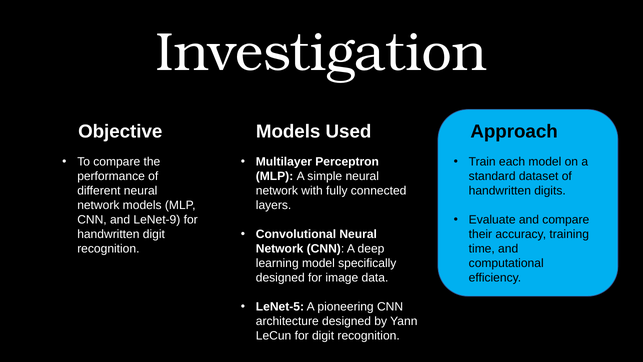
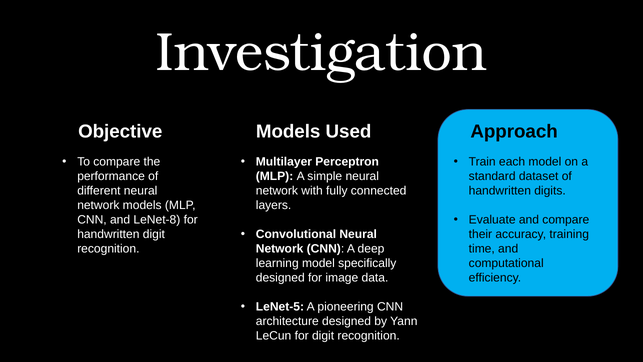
LeNet-9: LeNet-9 -> LeNet-8
